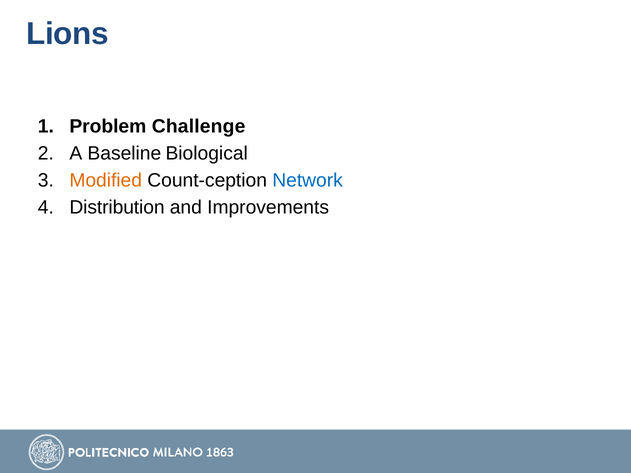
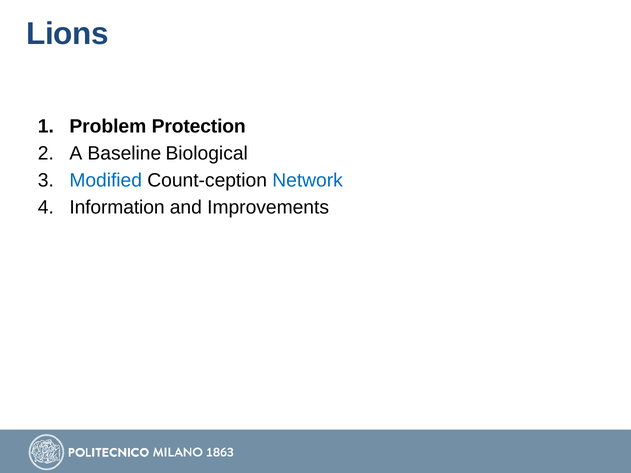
Challenge: Challenge -> Protection
Modified colour: orange -> blue
Distribution: Distribution -> Information
